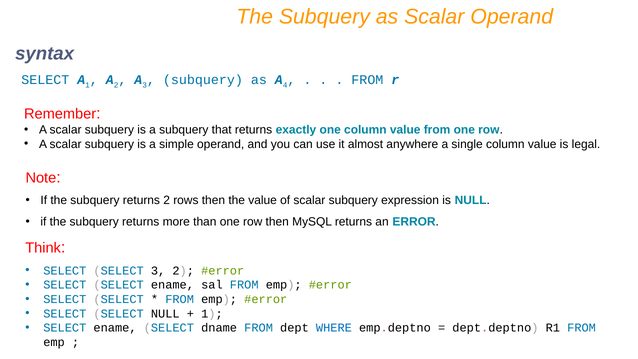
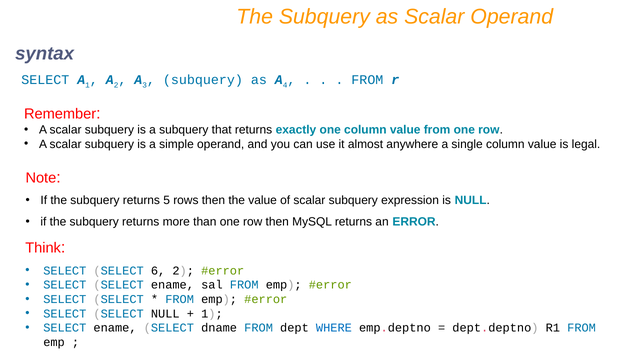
returns 2: 2 -> 5
SELECT 3: 3 -> 6
